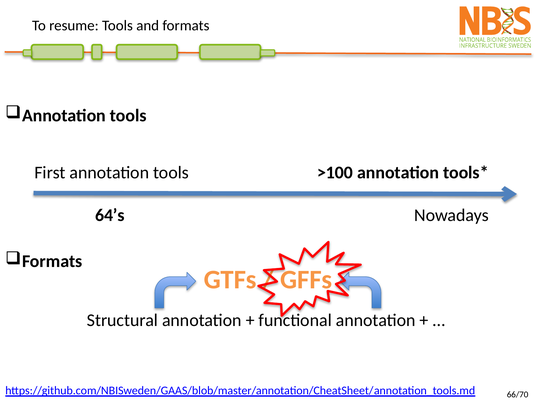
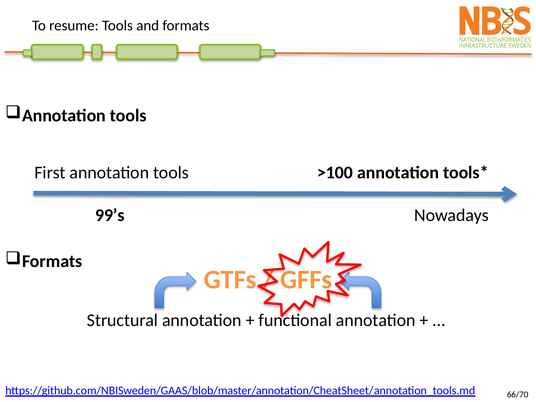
64’s: 64’s -> 99’s
